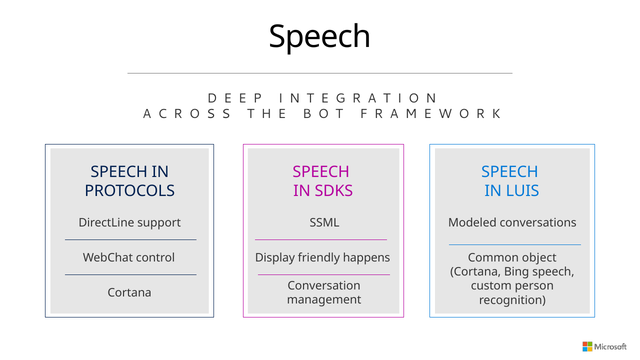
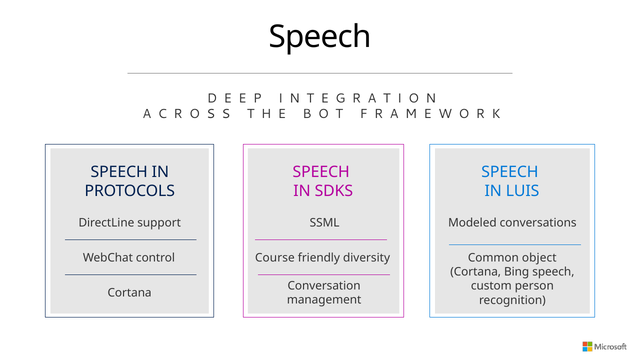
Display: Display -> Course
happens: happens -> diversity
